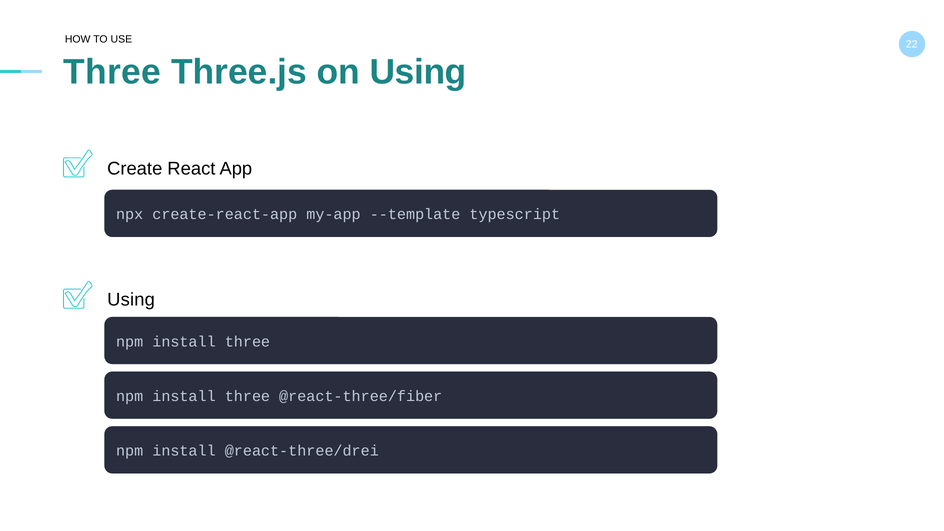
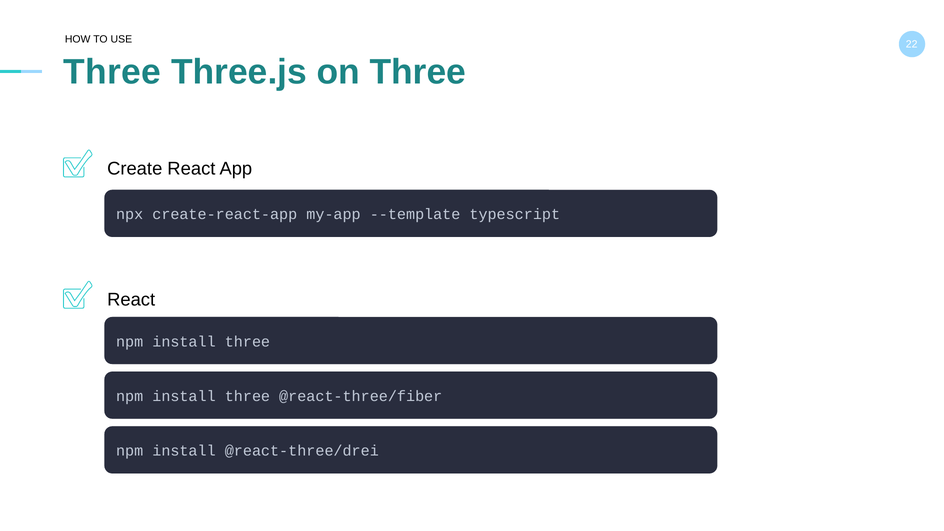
on Using: Using -> Three
Using at (131, 300): Using -> React
